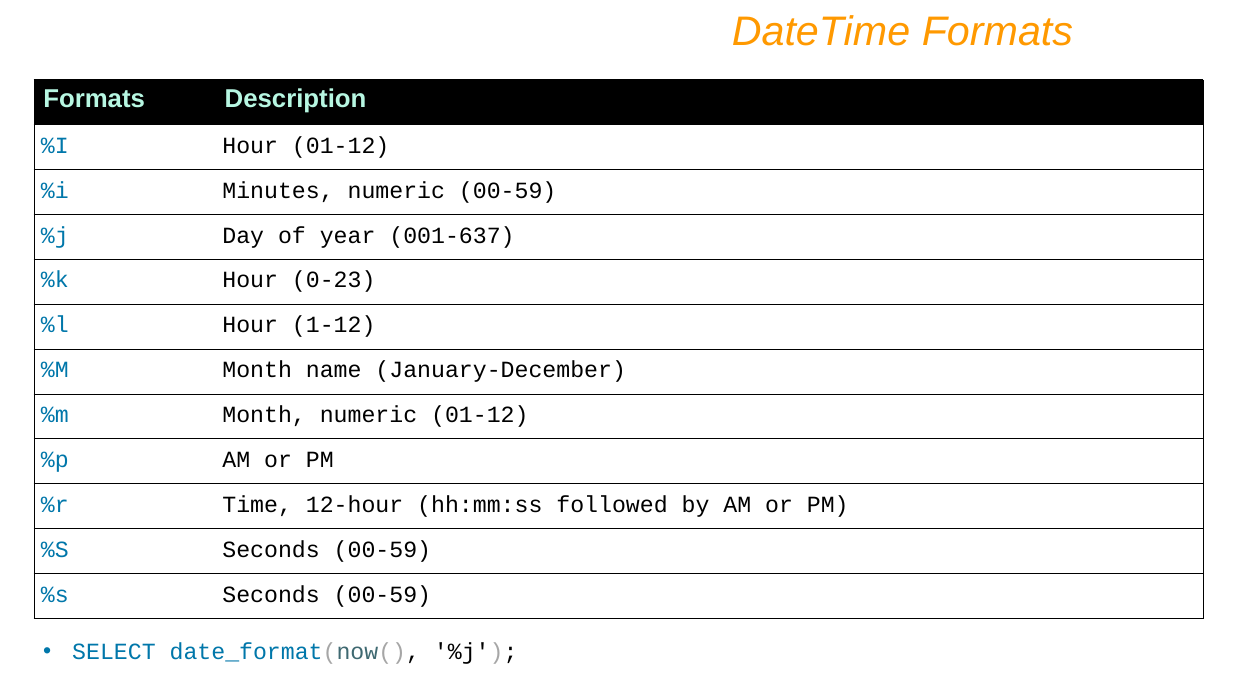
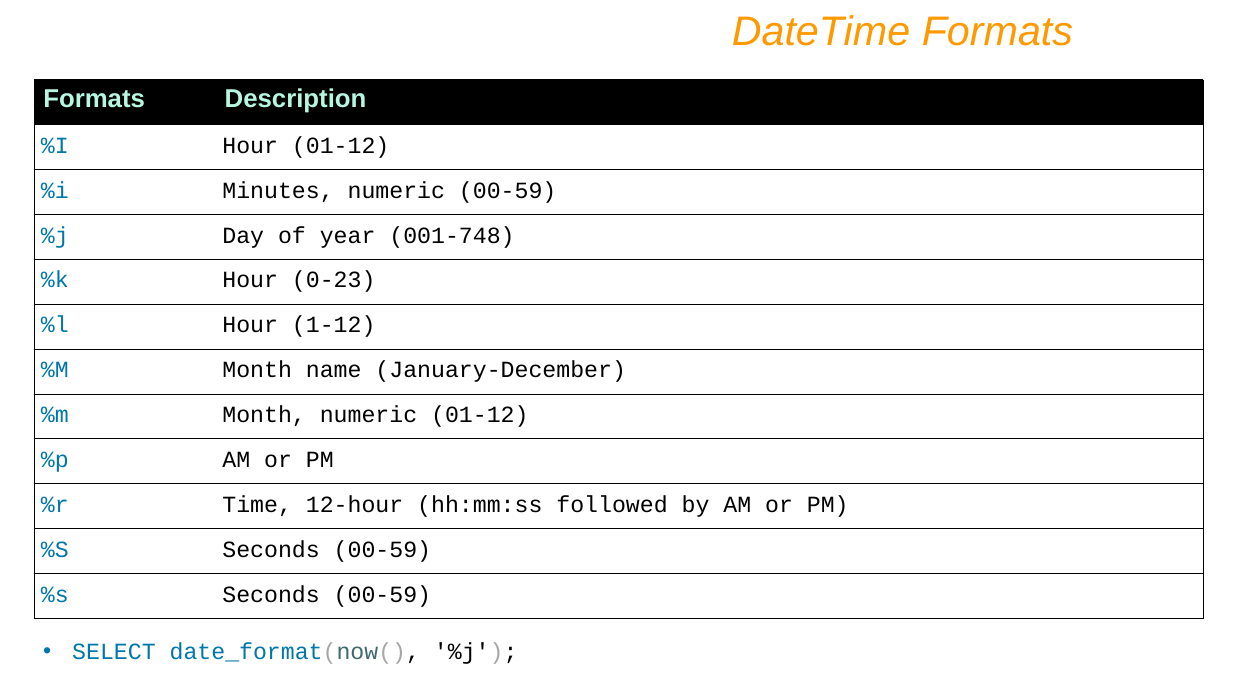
001-637: 001-637 -> 001-748
